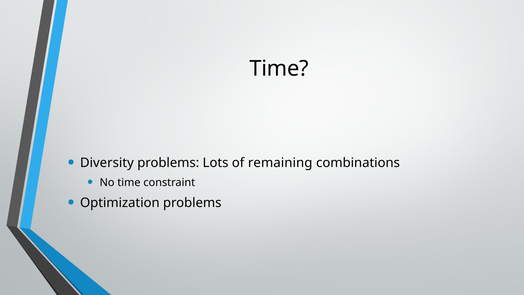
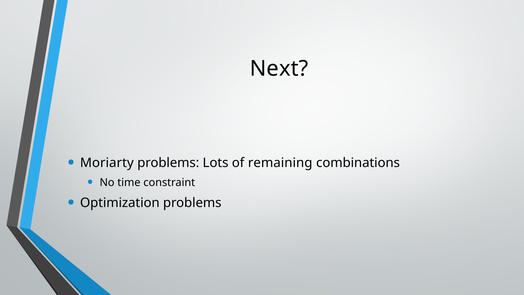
Time at (279, 69): Time -> Next
Diversity: Diversity -> Moriarty
